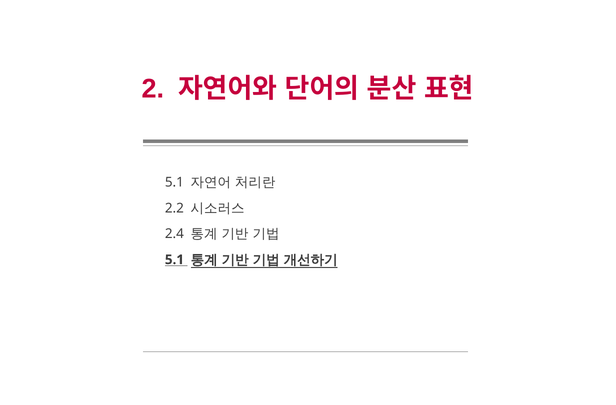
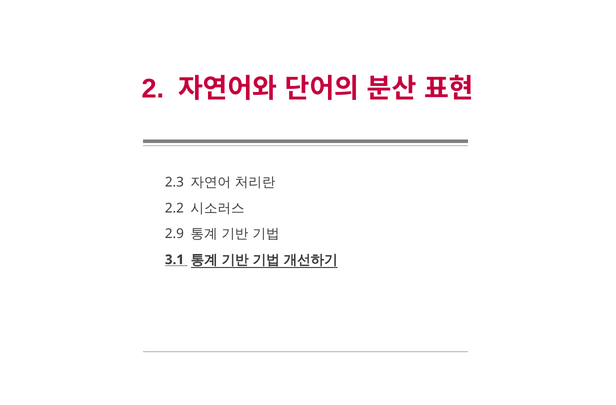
5.1 at (174, 182): 5.1 -> 2.3
2.4: 2.4 -> 2.9
5.1 at (174, 259): 5.1 -> 3.1
